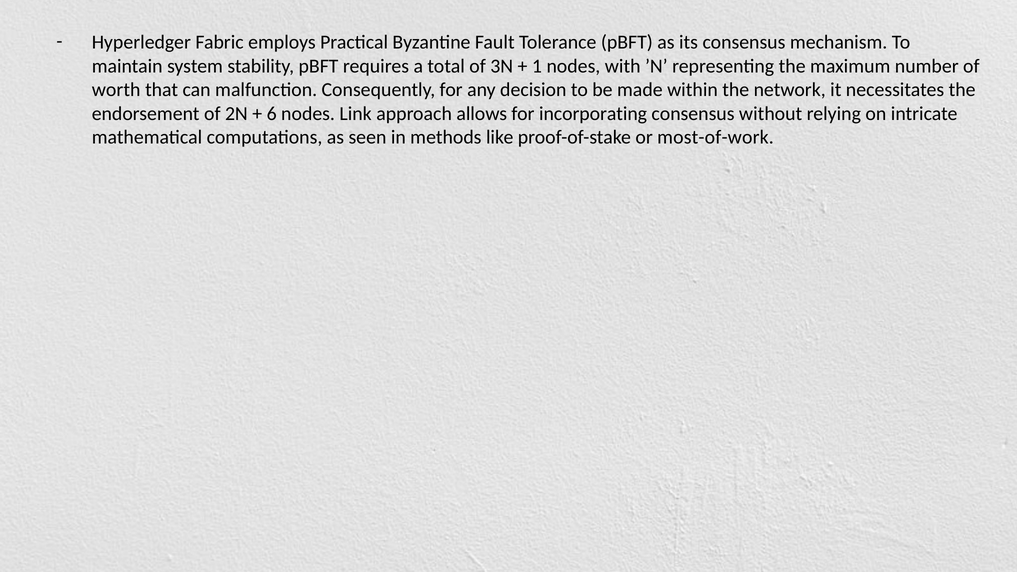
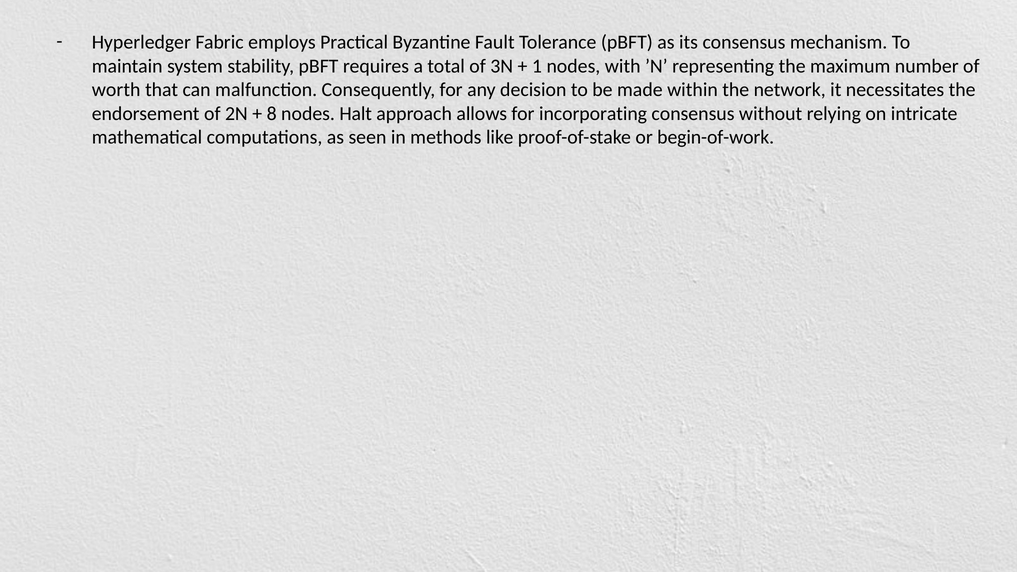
6: 6 -> 8
Link: Link -> Halt
most-of-work: most-of-work -> begin-of-work
